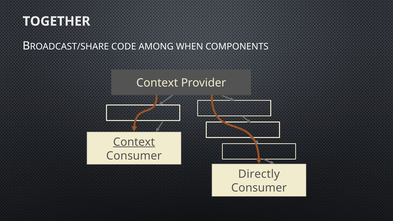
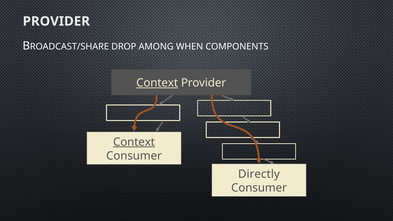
TOGETHER at (56, 21): TOGETHER -> PROVIDER
CODE: CODE -> DROP
Context at (157, 83) underline: none -> present
